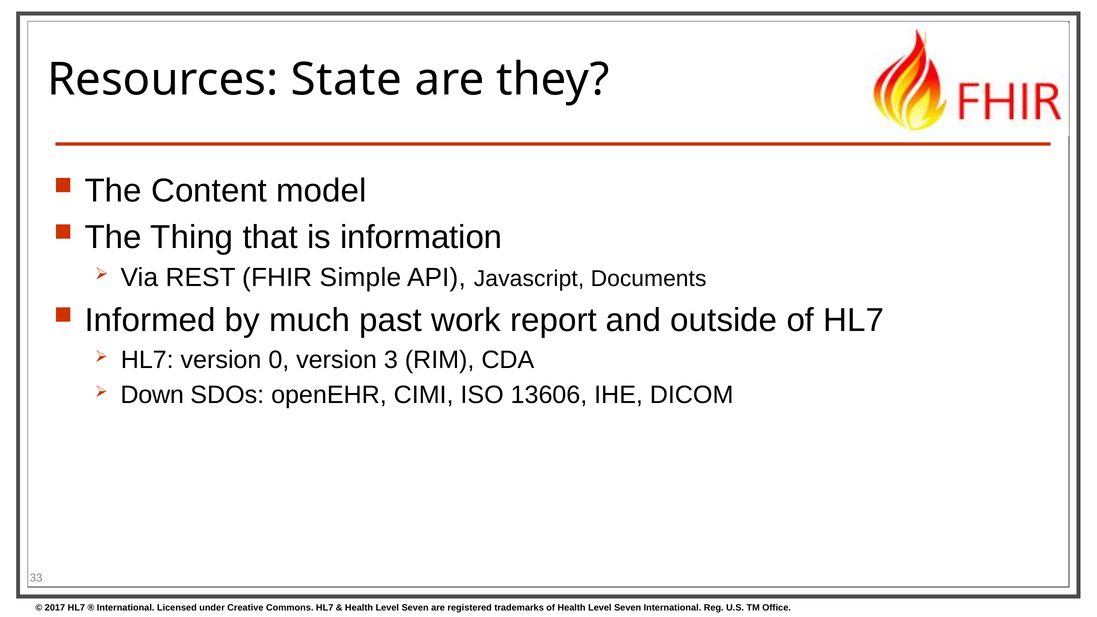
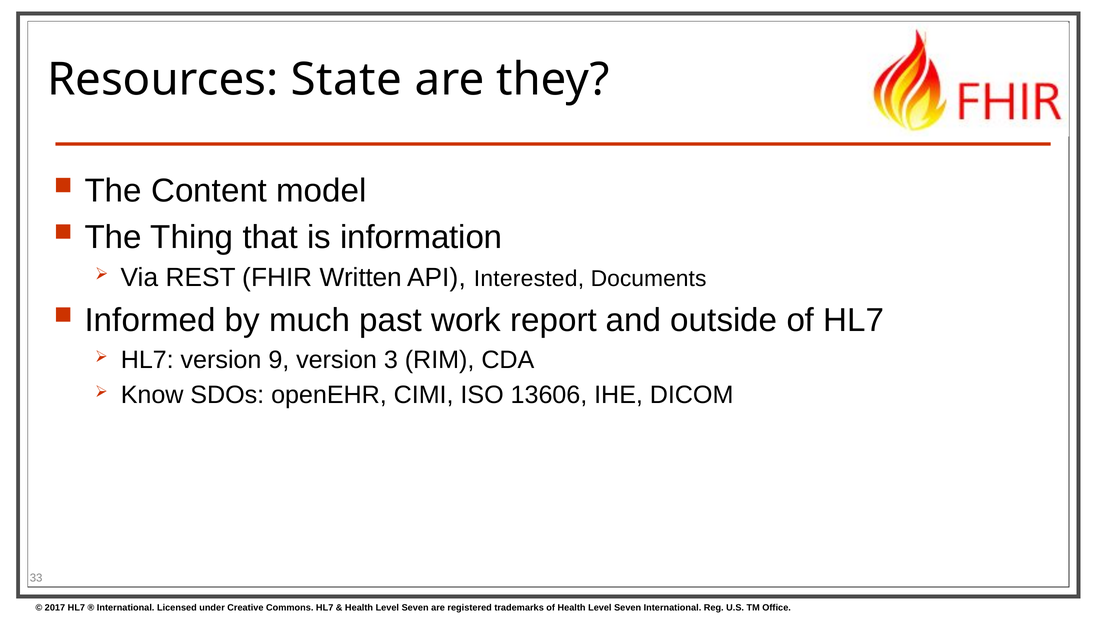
Simple: Simple -> Written
Javascript: Javascript -> Interested
0: 0 -> 9
Down: Down -> Know
